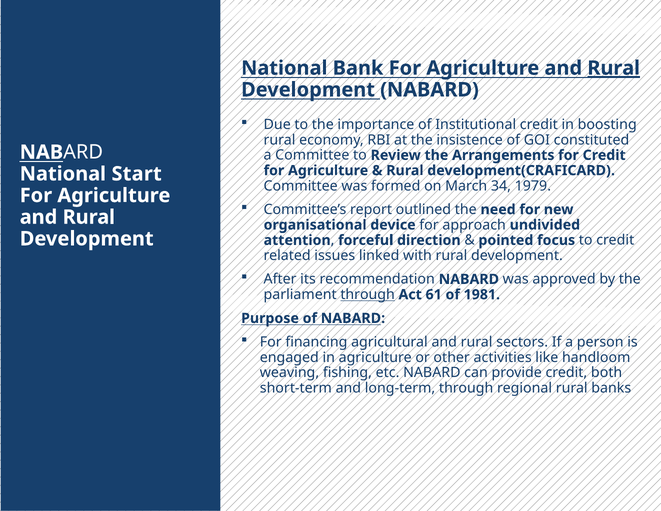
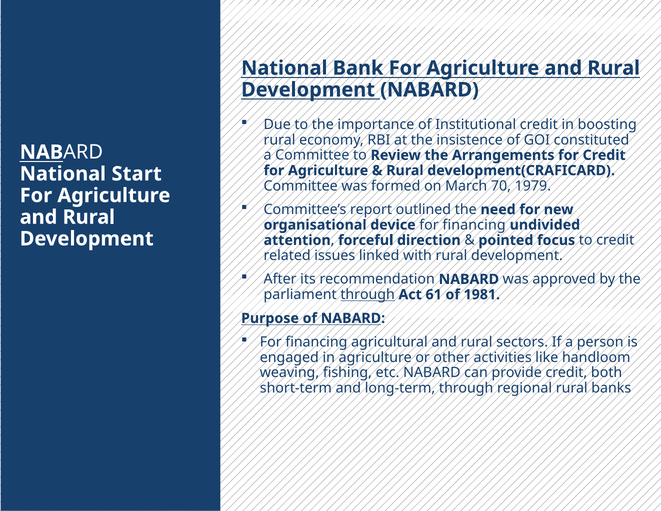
Rural at (614, 68) underline: present -> none
34: 34 -> 70
device for approach: approach -> financing
